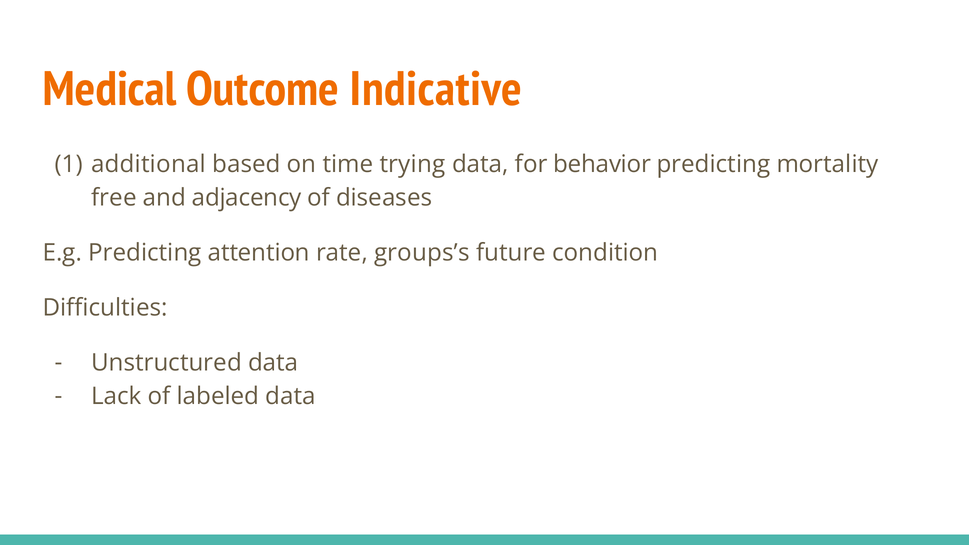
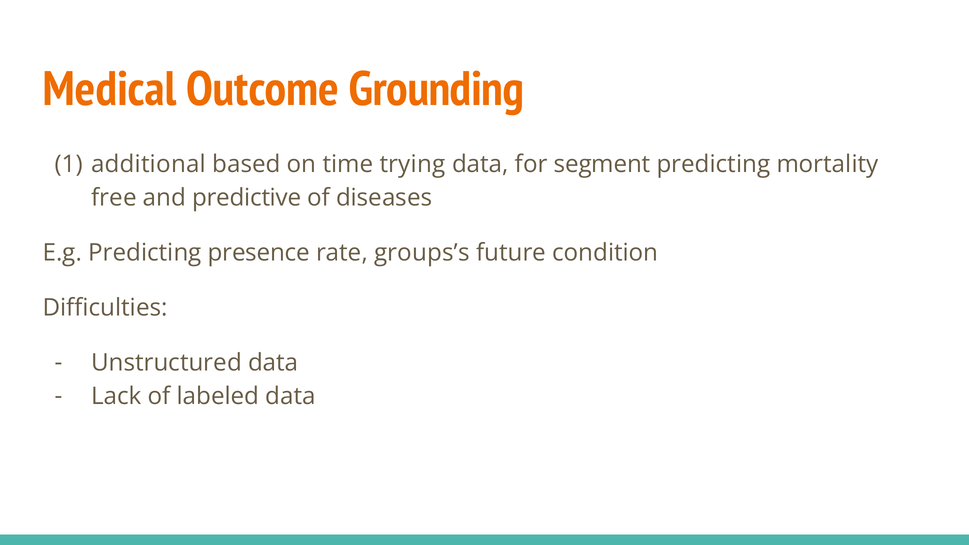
Indicative: Indicative -> Grounding
behavior: behavior -> segment
adjacency: adjacency -> predictive
attention: attention -> presence
